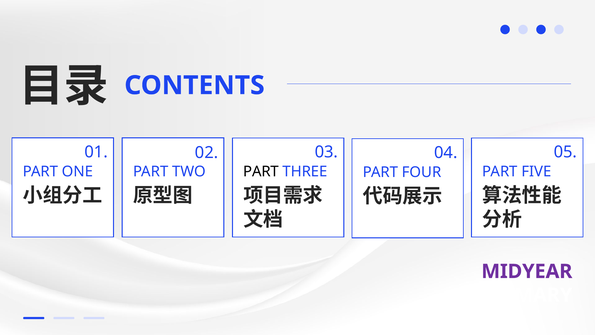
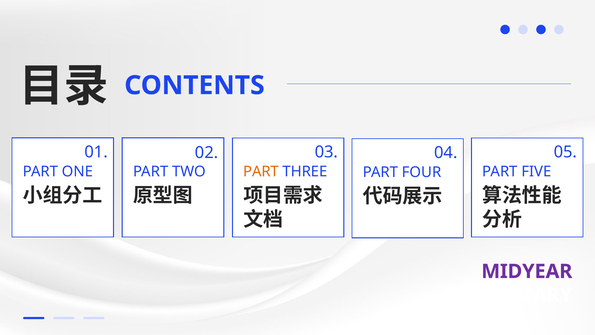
PART at (261, 171) colour: black -> orange
